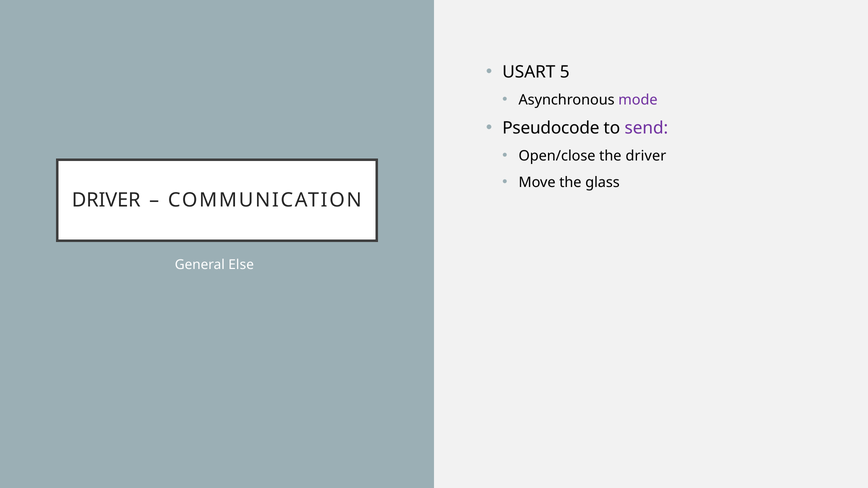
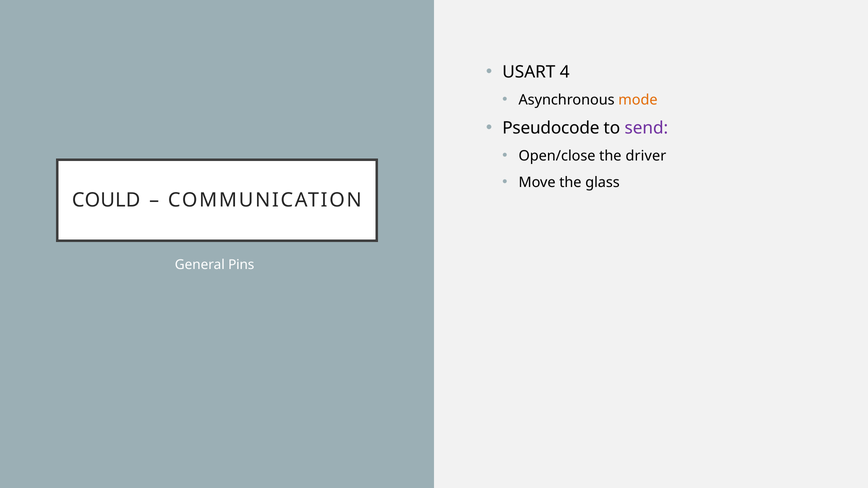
5: 5 -> 4
mode colour: purple -> orange
DRIVER at (106, 200): DRIVER -> COULD
Else: Else -> Pins
